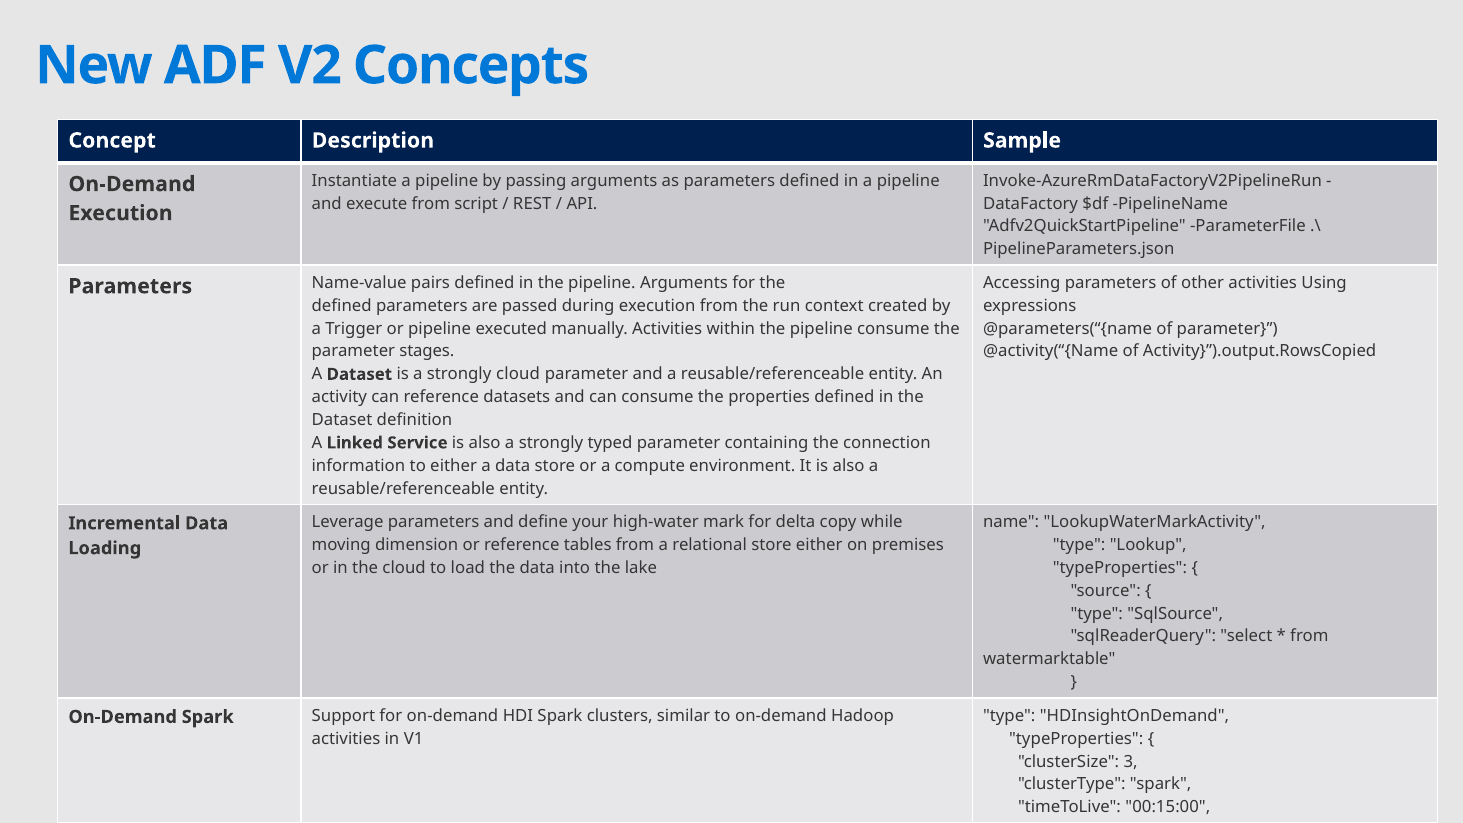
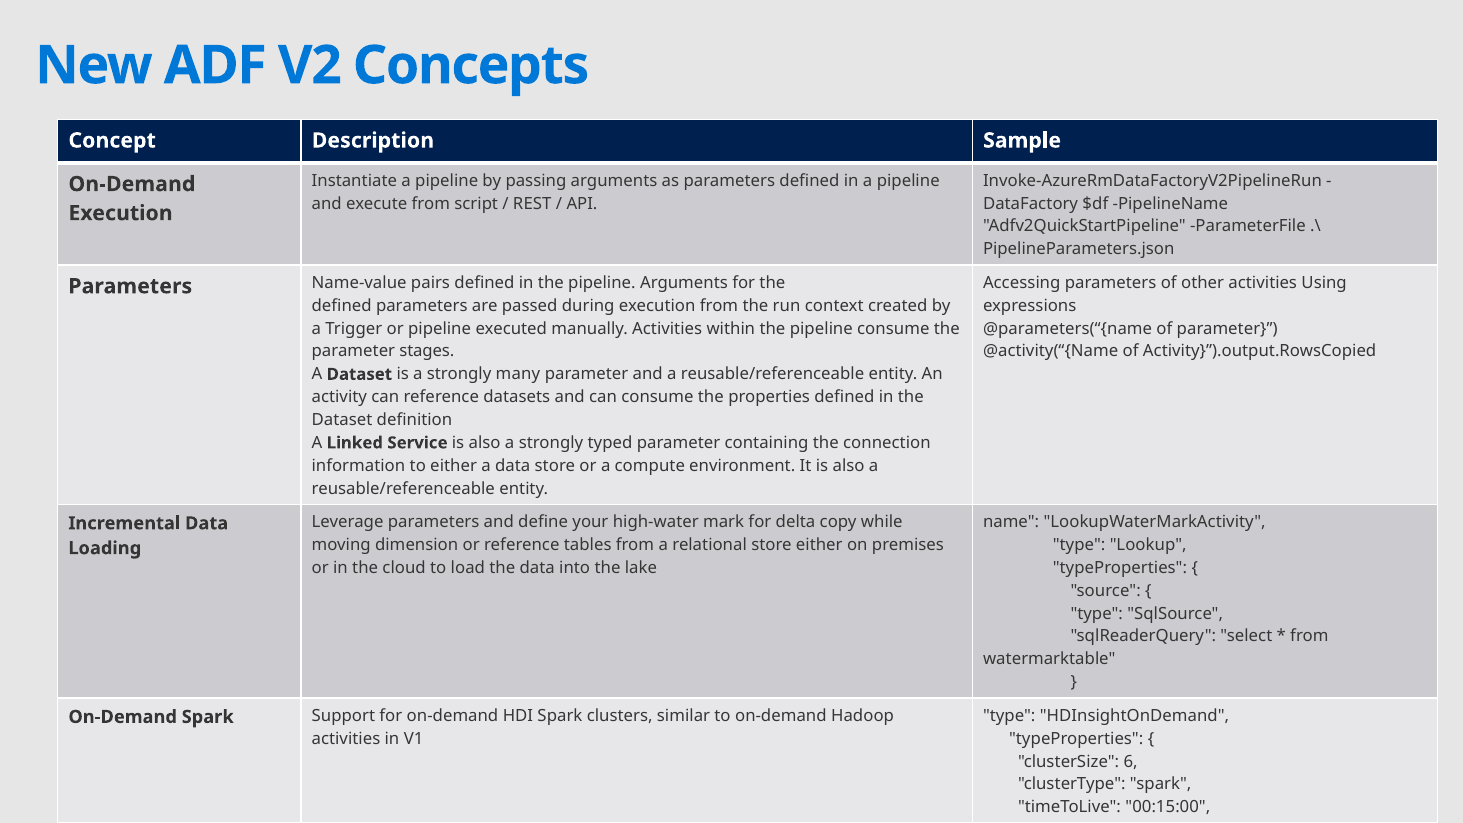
strongly cloud: cloud -> many
3: 3 -> 6
